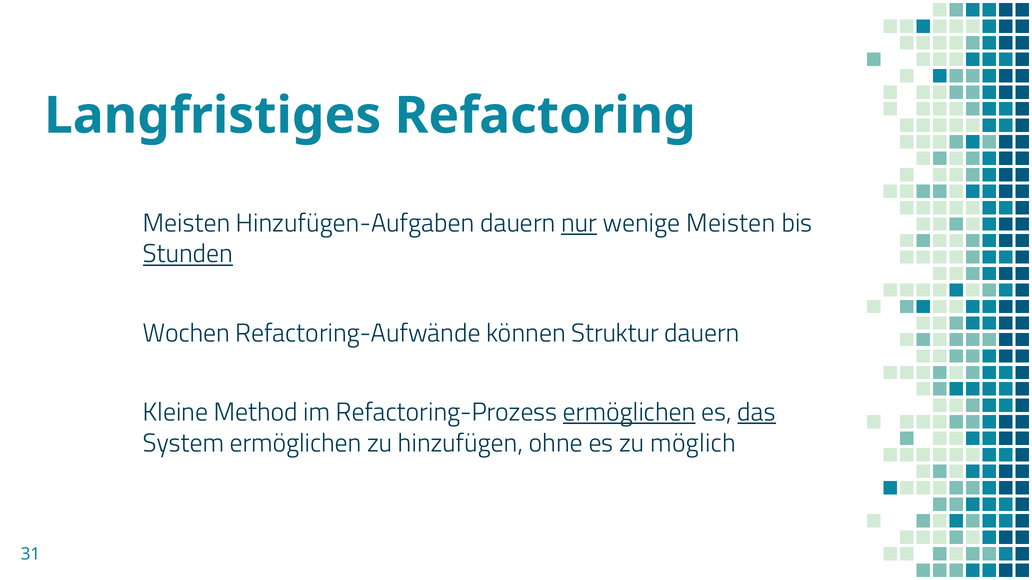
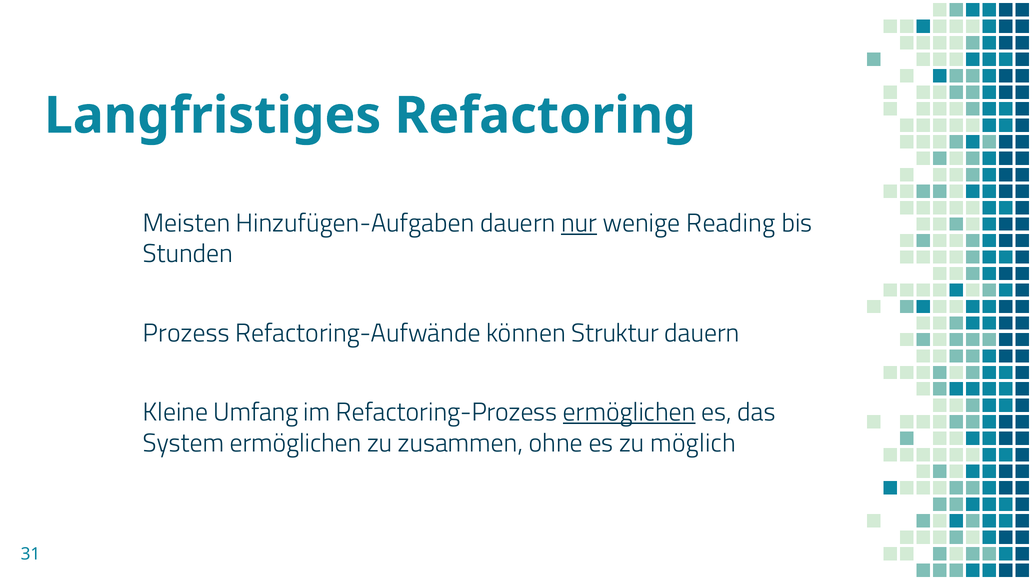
wenige Meisten: Meisten -> Reading
Stunden underline: present -> none
Wochen: Wochen -> Prozess
Method: Method -> Umfang
das underline: present -> none
hinzufügen: hinzufügen -> zusammen
